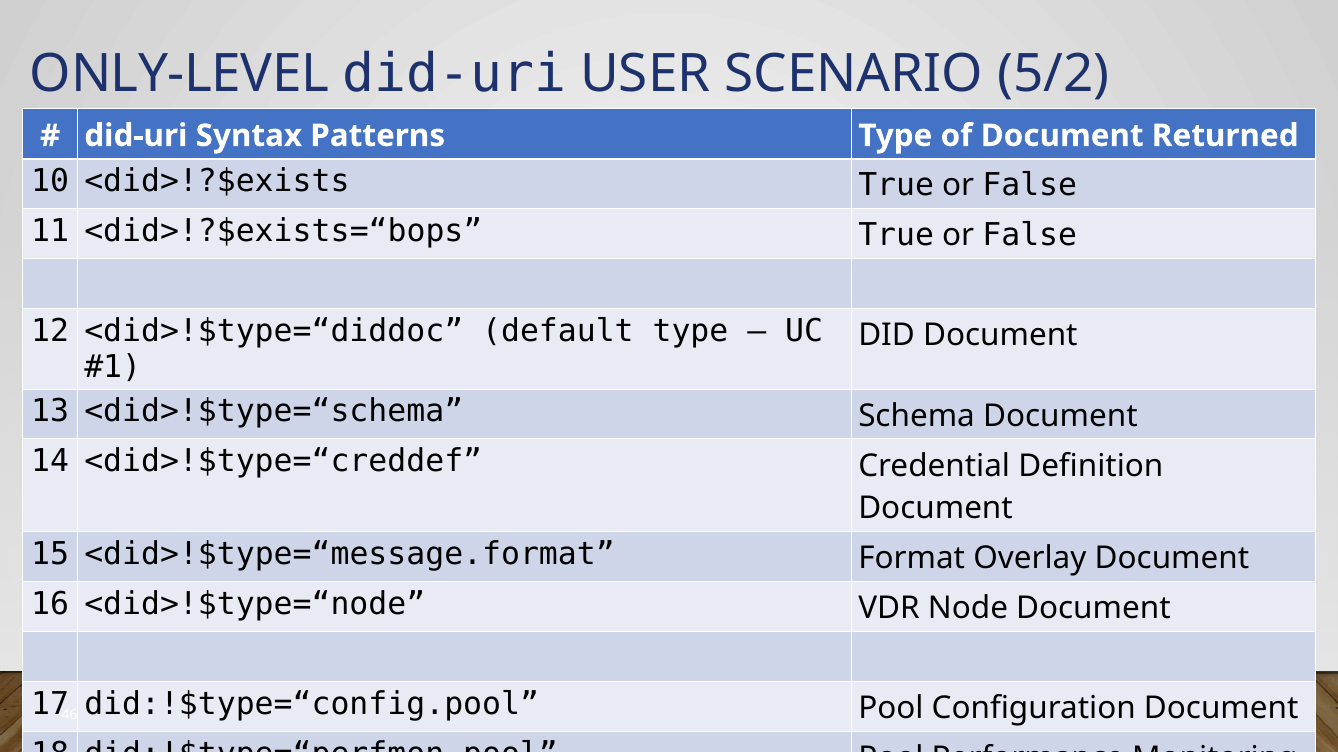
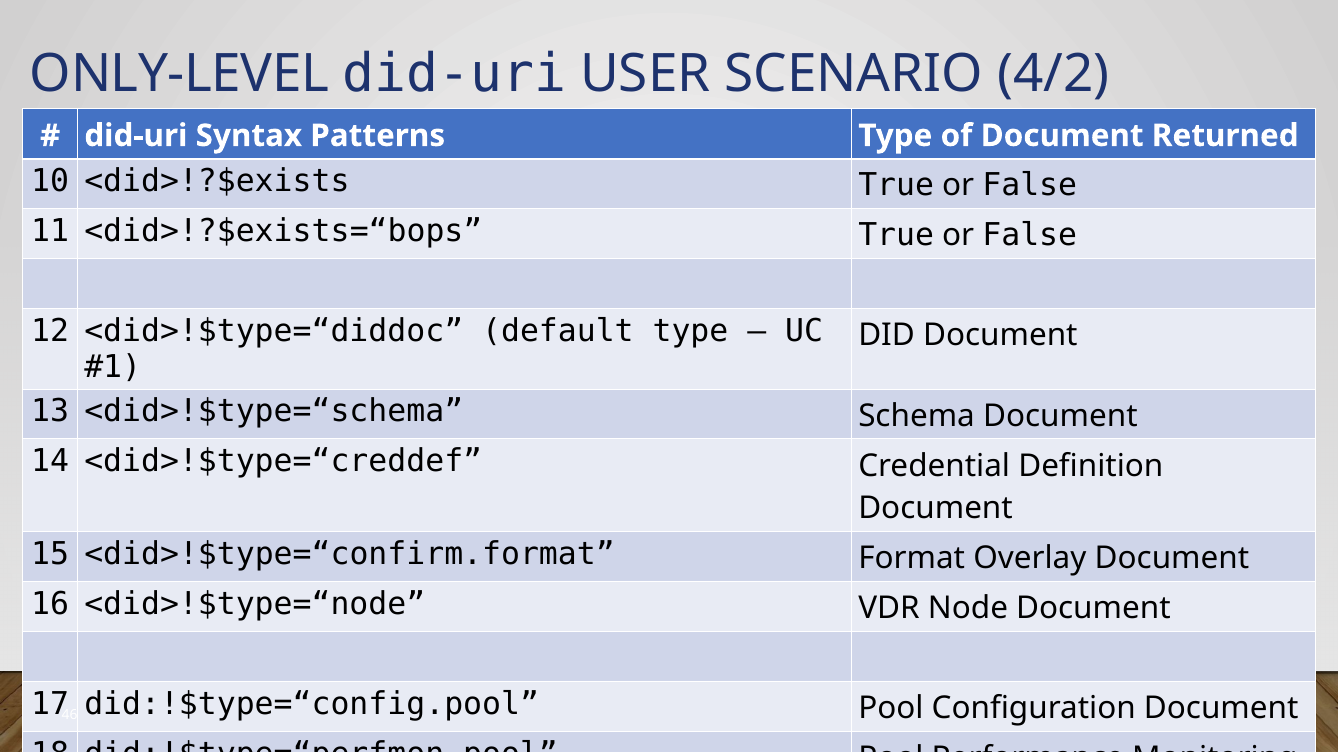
5/2: 5/2 -> 4/2
<did>!$type=“message.format: <did>!$type=“message.format -> <did>!$type=“confirm.format
